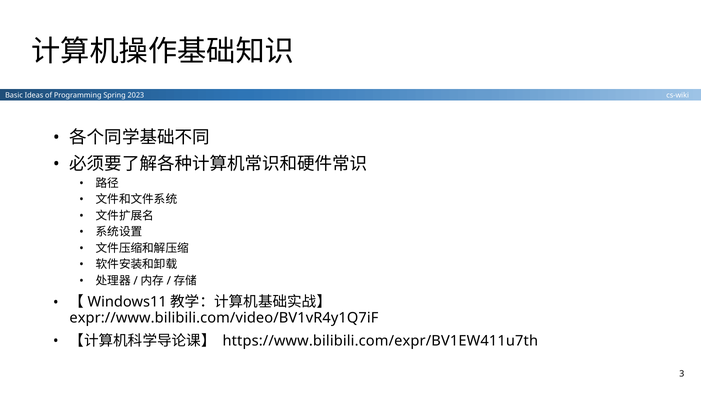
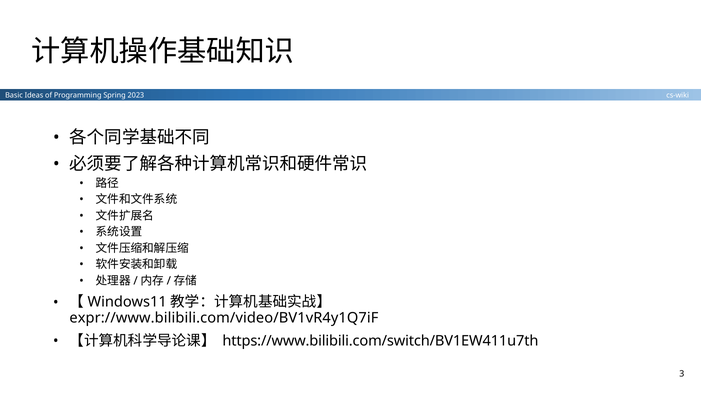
https://www.bilibili.com/expr/BV1EW411u7th: https://www.bilibili.com/expr/BV1EW411u7th -> https://www.bilibili.com/switch/BV1EW411u7th
